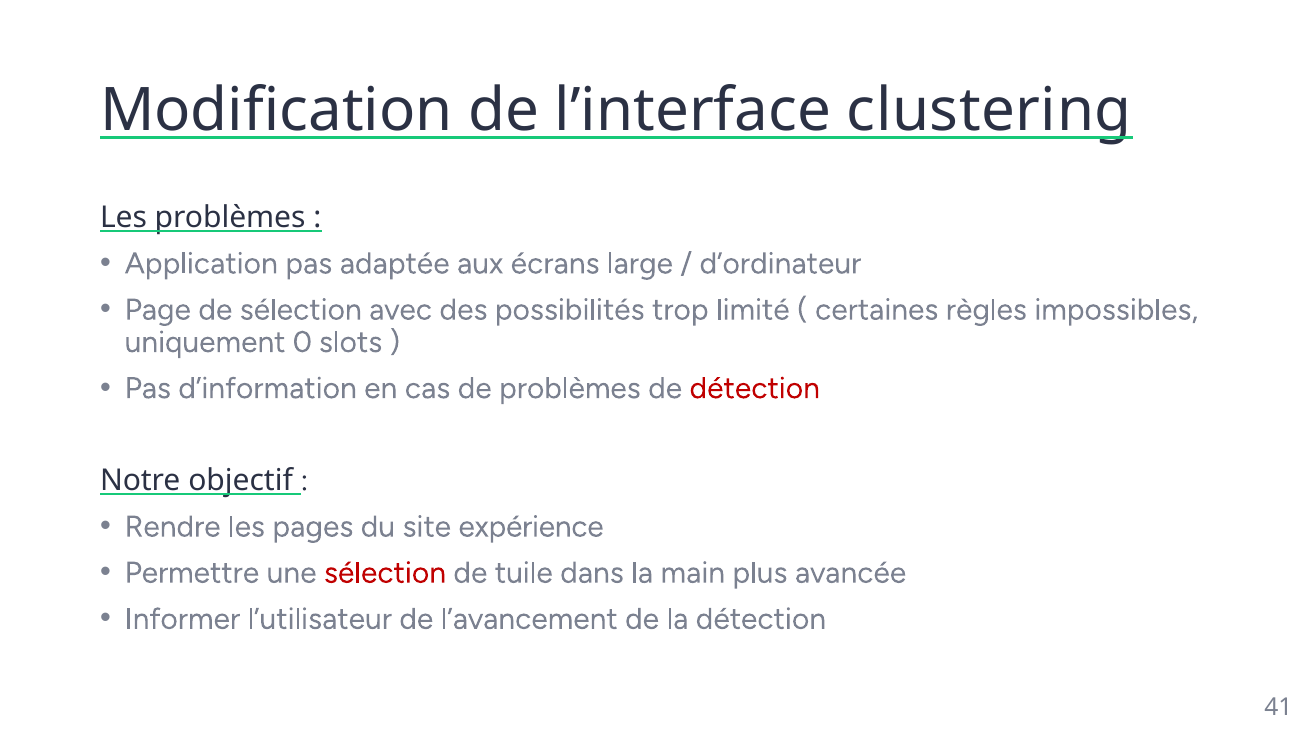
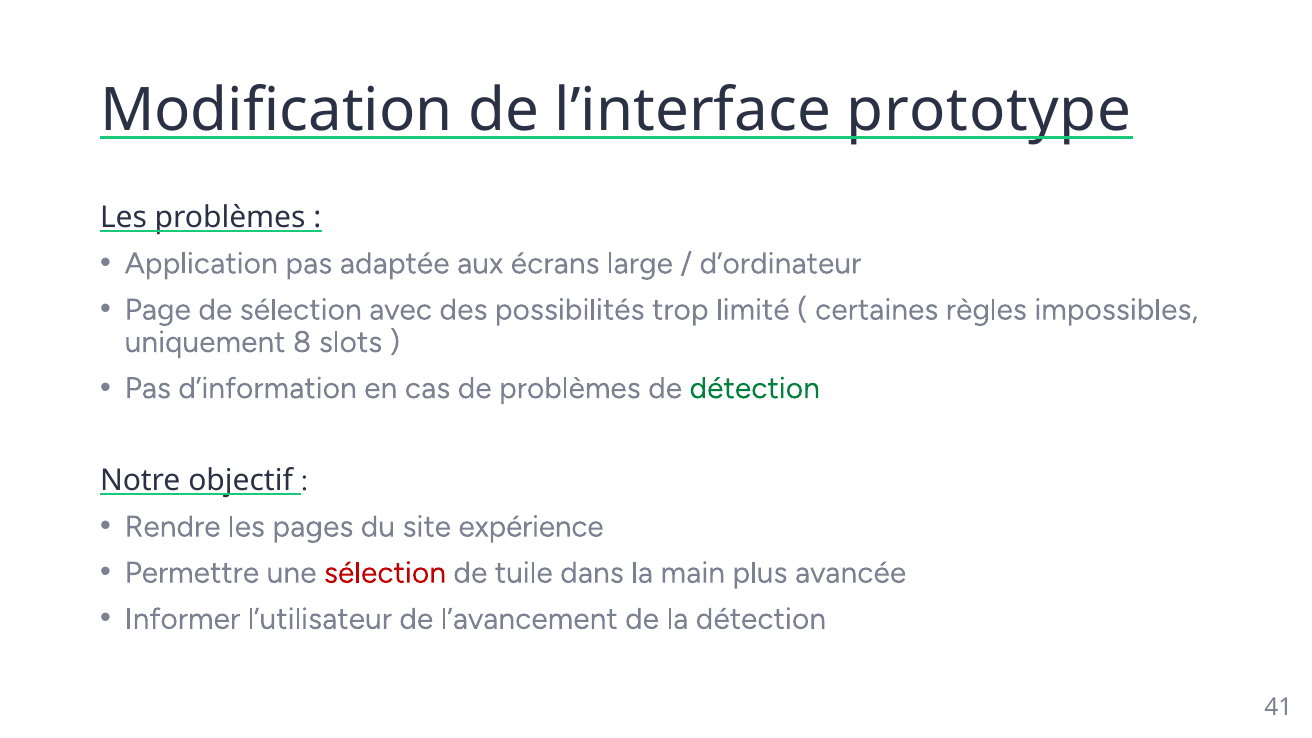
clustering: clustering -> prototype
0: 0 -> 8
détection at (755, 388) colour: red -> green
